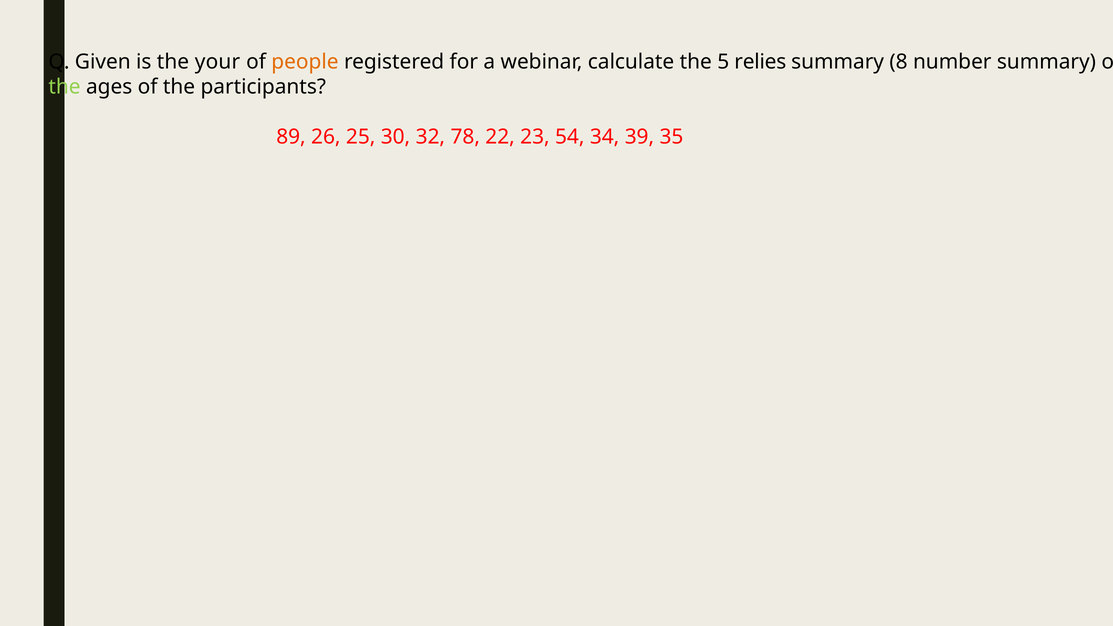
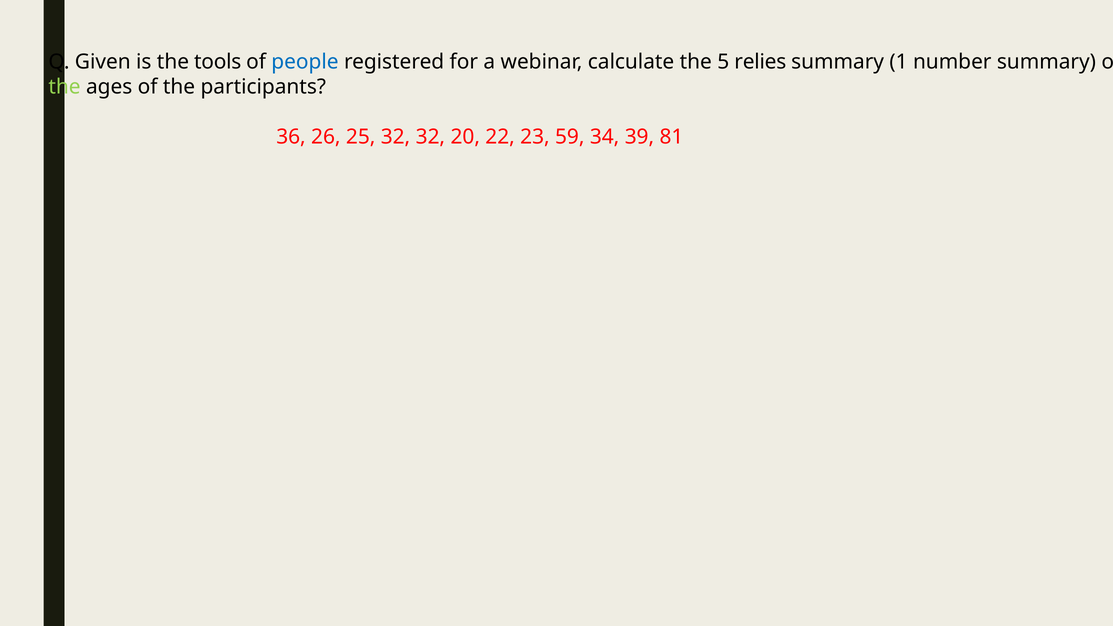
your: your -> tools
people colour: orange -> blue
8: 8 -> 1
89: 89 -> 36
25 30: 30 -> 32
78: 78 -> 20
54: 54 -> 59
35: 35 -> 81
